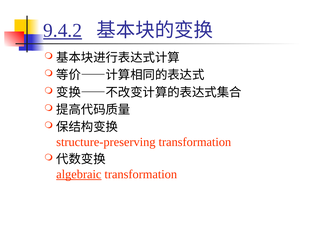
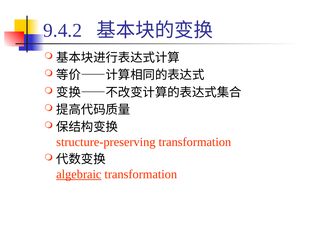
9.4.2 underline: present -> none
